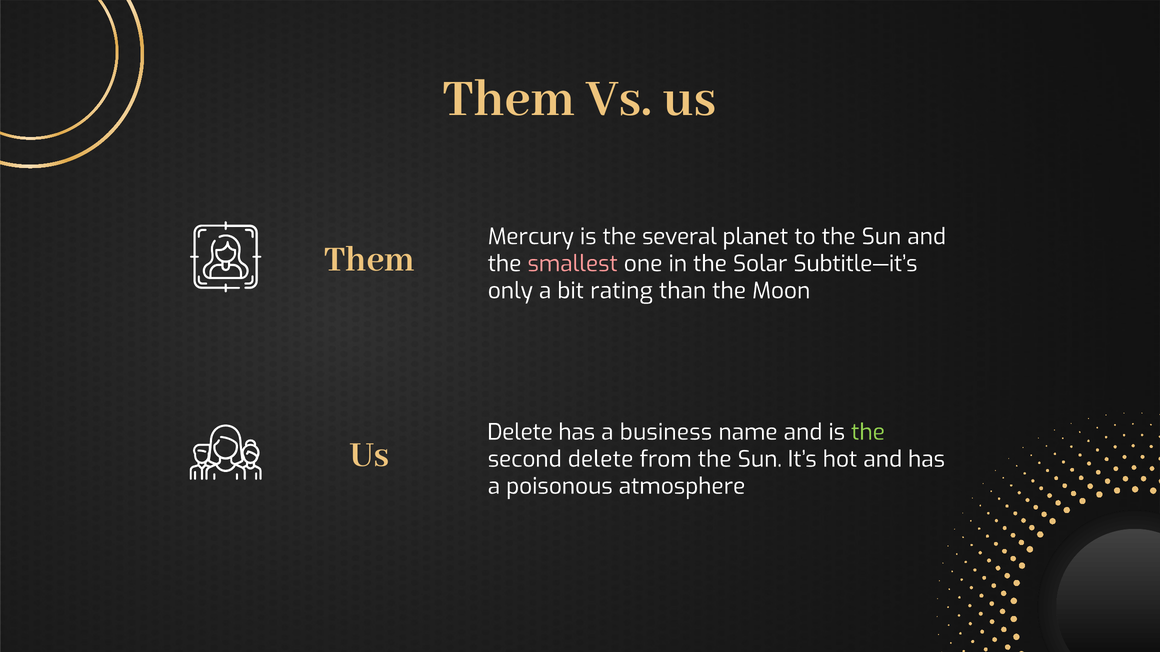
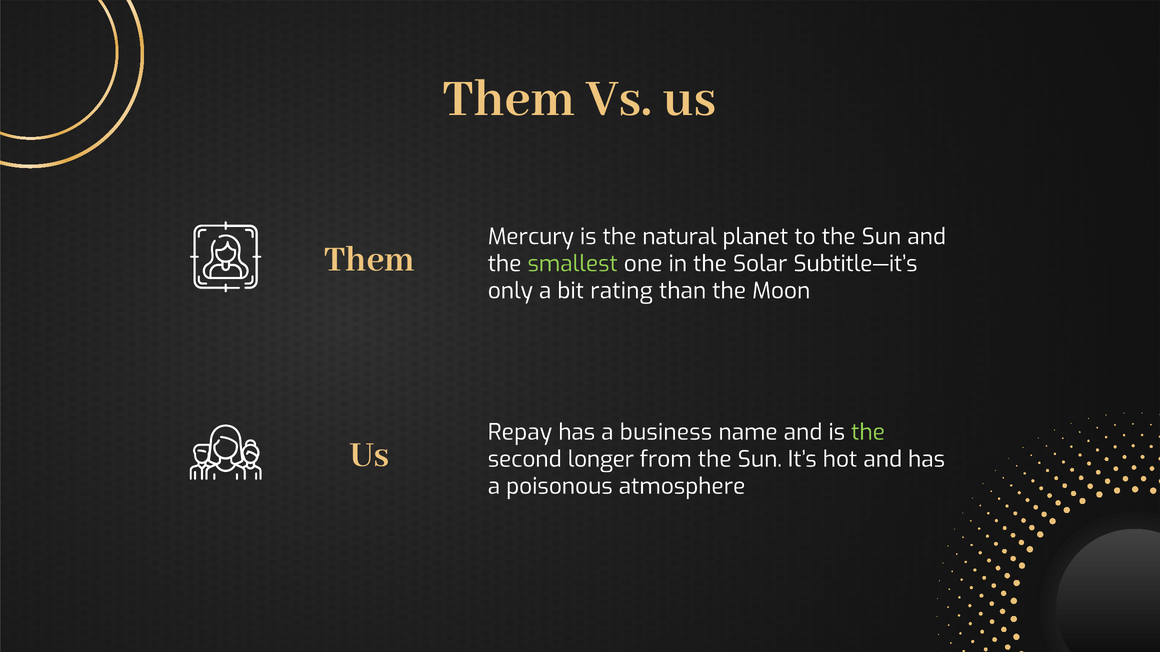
several: several -> natural
smallest colour: pink -> light green
Delete at (520, 433): Delete -> Repay
second delete: delete -> longer
